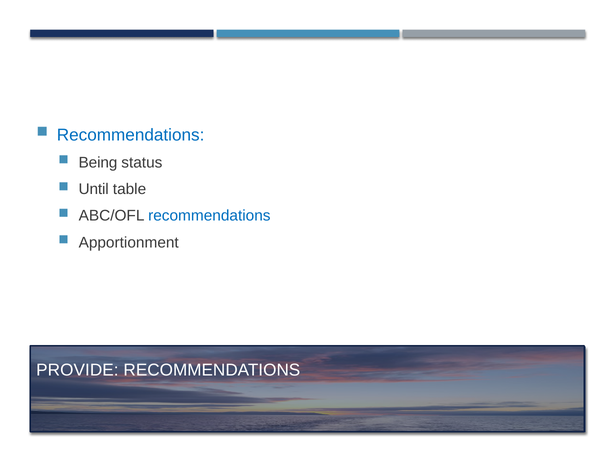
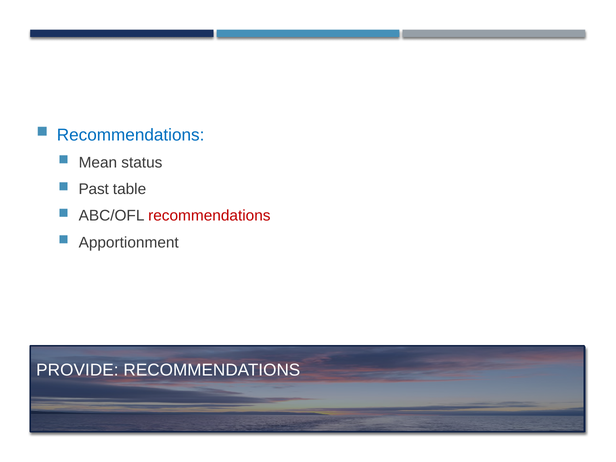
Being: Being -> Mean
Until: Until -> Past
recommendations at (209, 216) colour: blue -> red
